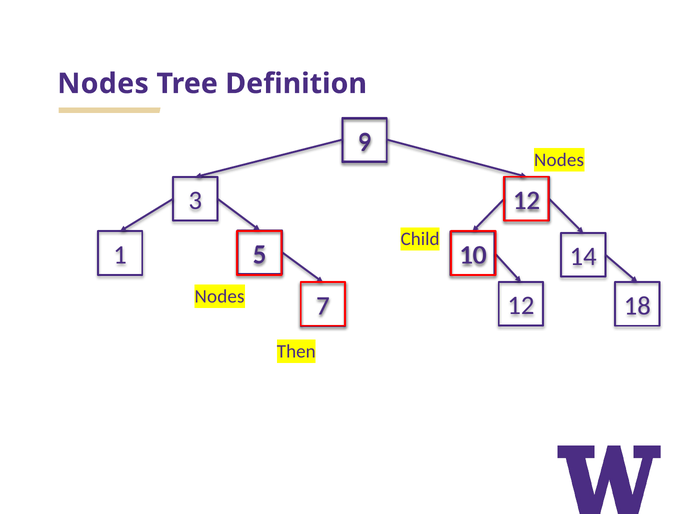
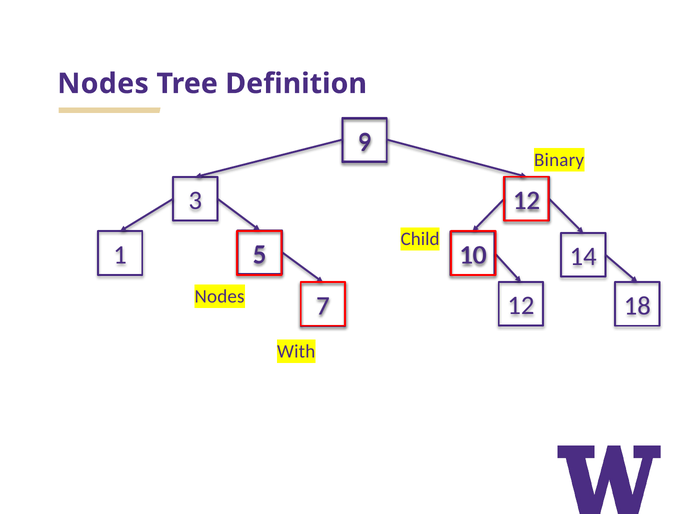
Nodes at (559, 160): Nodes -> Binary
Then: Then -> With
